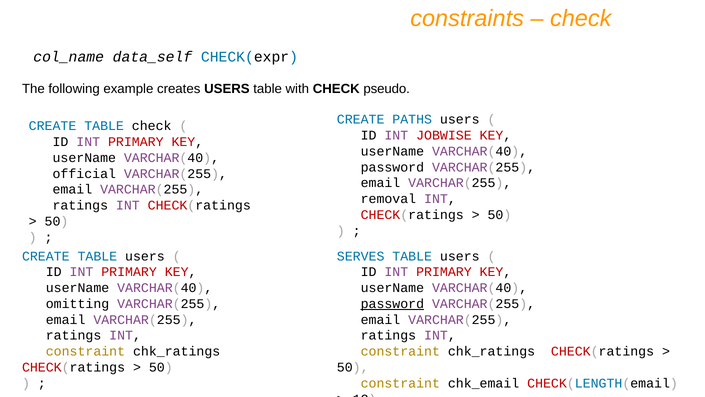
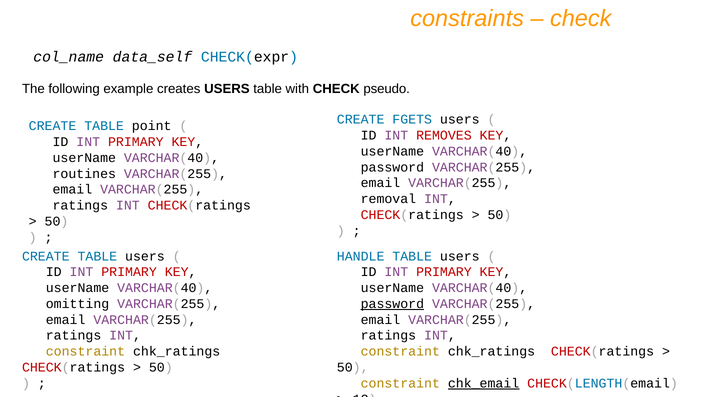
PATHS: PATHS -> FGETS
TABLE check: check -> point
JOBWISE: JOBWISE -> REMOVES
official: official -> routines
SERVES: SERVES -> HANDLE
chk_email underline: none -> present
